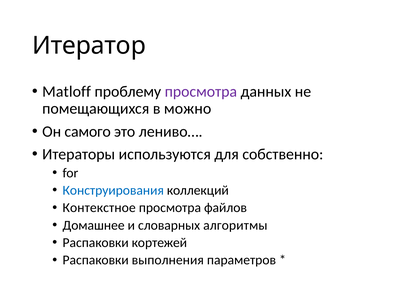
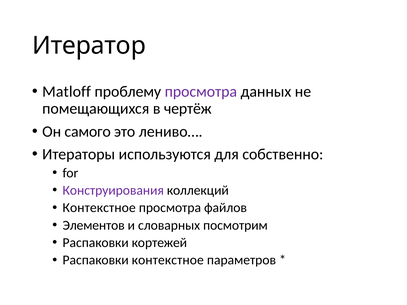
можно: можно -> чертёж
Конструирования colour: blue -> purple
Домашнее: Домашнее -> Элементов
алгоритмы: алгоритмы -> посмотрим
Распаковки выполнения: выполнения -> контекстное
